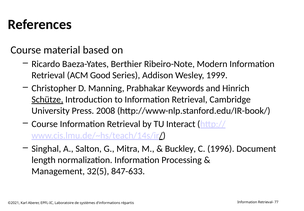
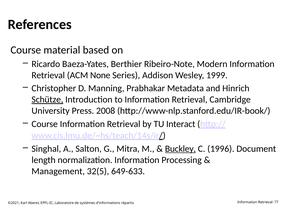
Good: Good -> None
Keywords: Keywords -> Metadata
Buckley underline: none -> present
847-633: 847-633 -> 649-633
